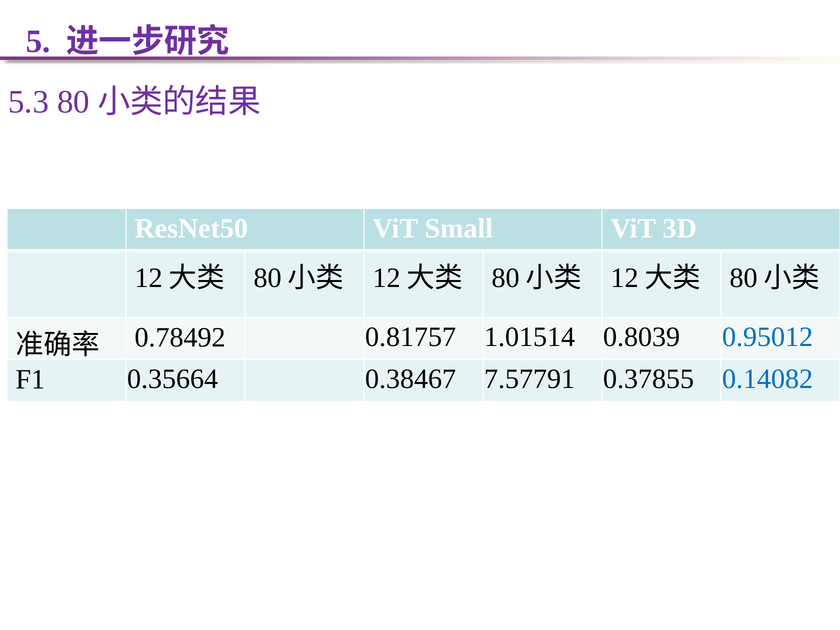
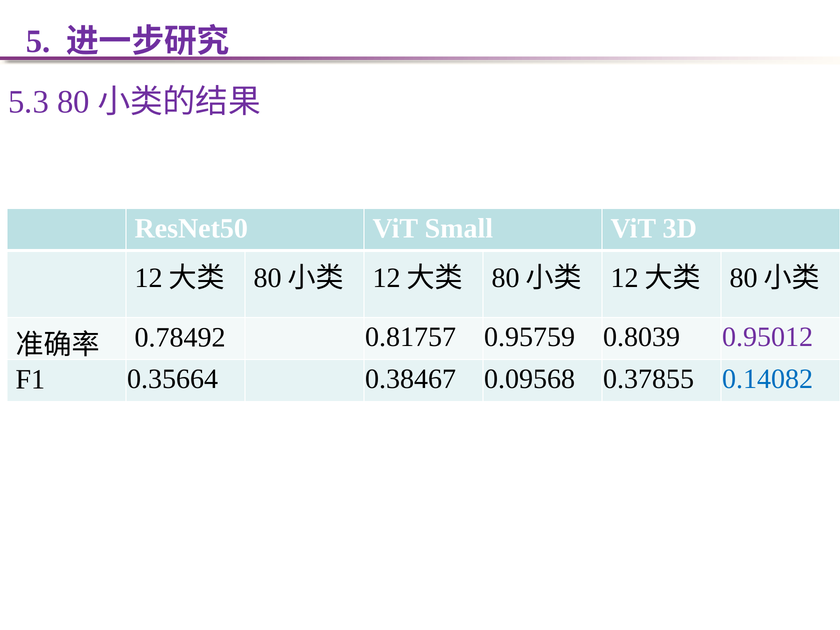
1.01514: 1.01514 -> 0.95759
0.95012 colour: blue -> purple
7.57791: 7.57791 -> 0.09568
